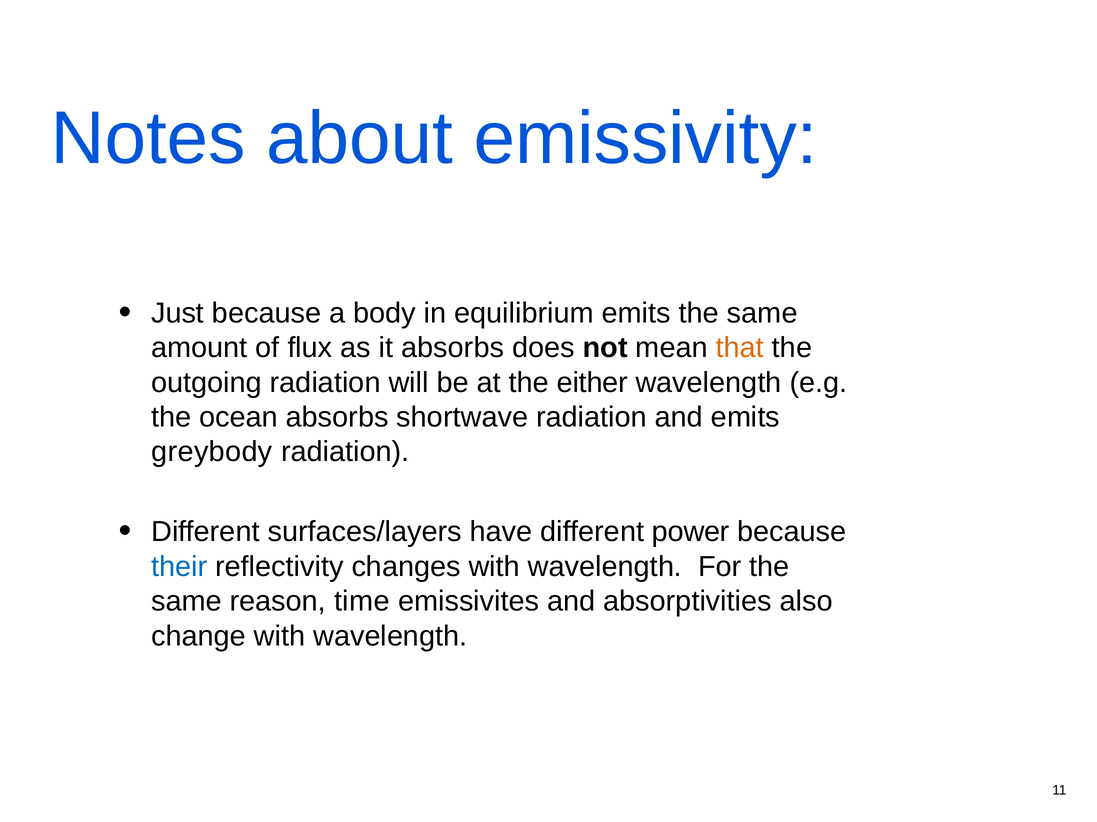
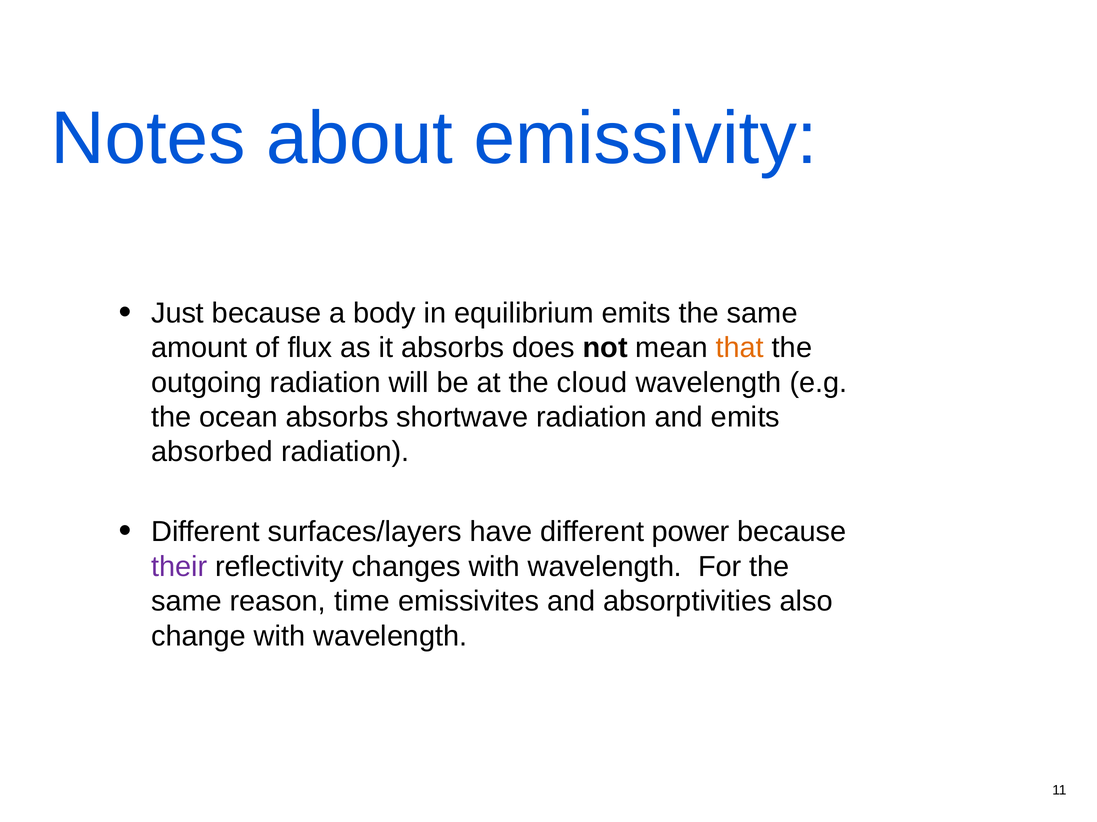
either: either -> cloud
greybody: greybody -> absorbed
their colour: blue -> purple
